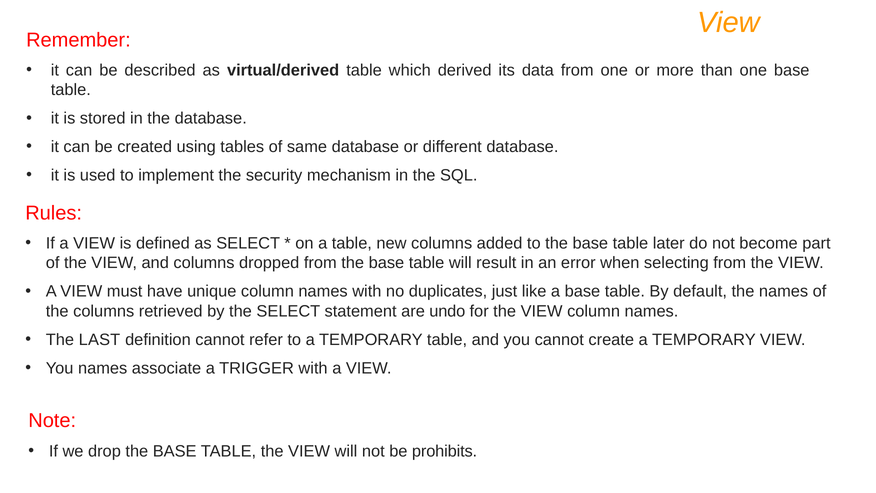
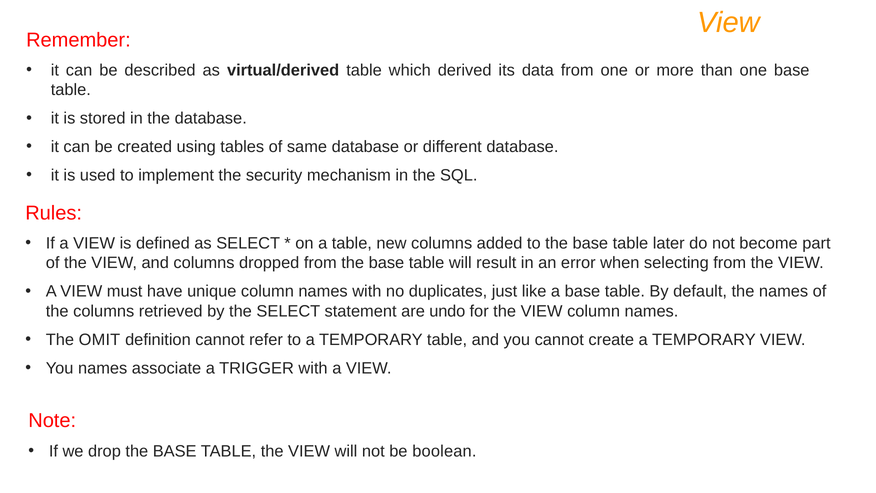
LAST: LAST -> OMIT
prohibits: prohibits -> boolean
